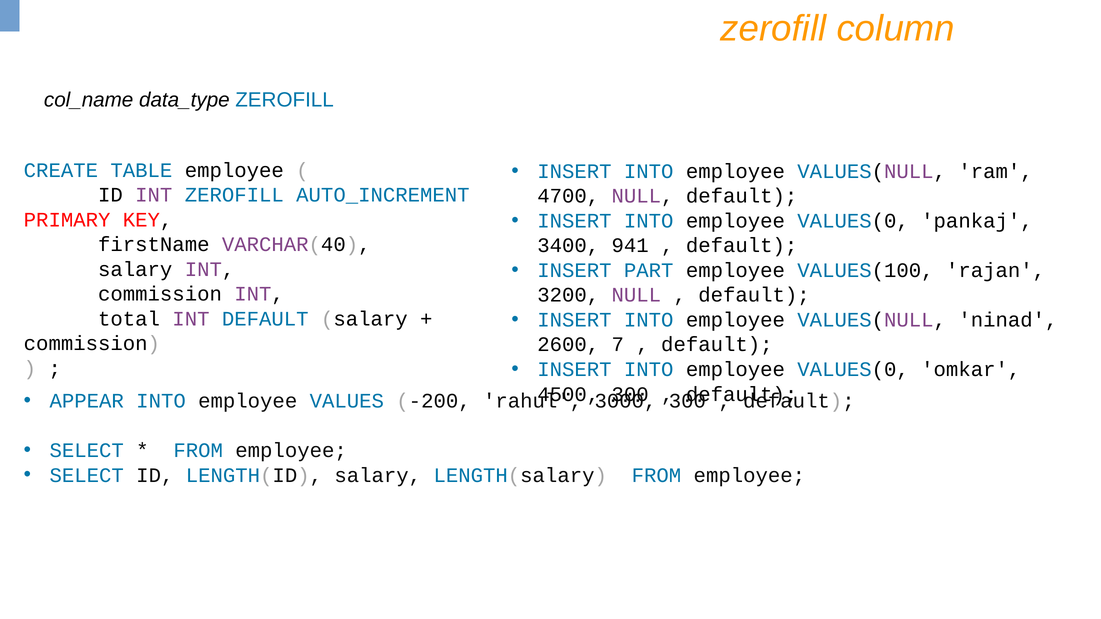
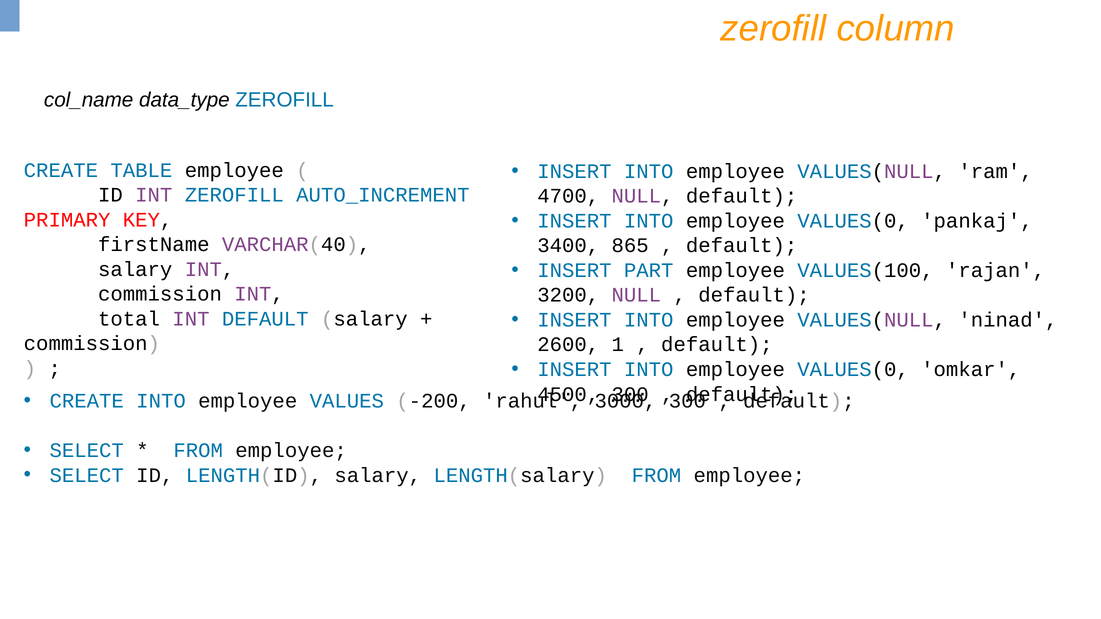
941: 941 -> 865
7: 7 -> 1
APPEAR at (87, 401): APPEAR -> CREATE
